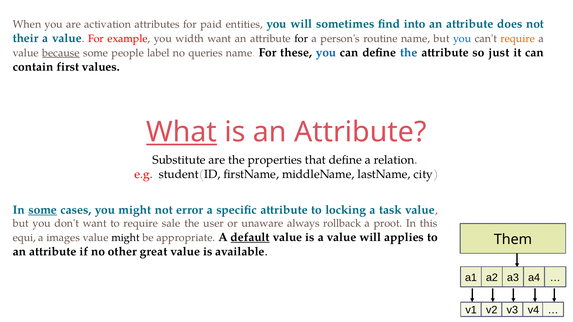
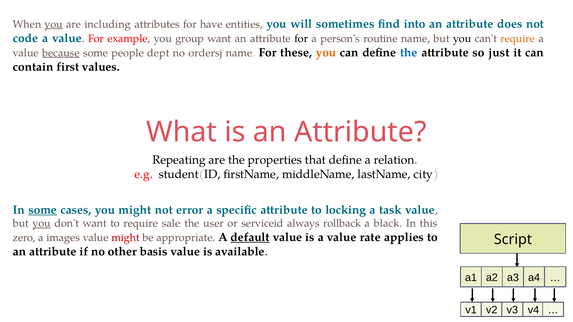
you at (54, 24) underline: none -> present
activation: activation -> including
paid: paid -> have
their: their -> code
width: width -> group
you at (462, 39) colour: blue -> black
label: label -> dept
queries: queries -> ordersj
you at (326, 52) colour: blue -> orange
What underline: present -> none
Substitute: Substitute -> Repeating
you at (42, 224) underline: none -> present
unaware: unaware -> serviceid
proot: proot -> black
equi: equi -> zero
might at (126, 238) colour: black -> red
value will: will -> rate
Them: Them -> Script
great: great -> basis
